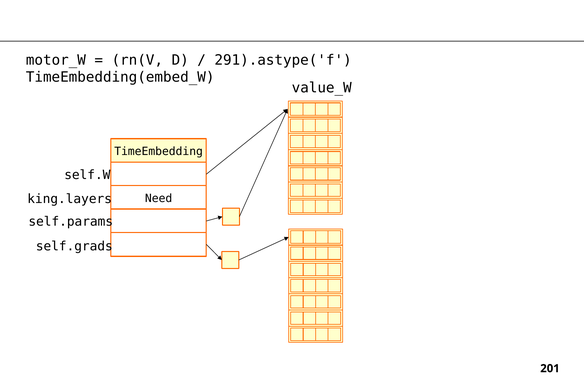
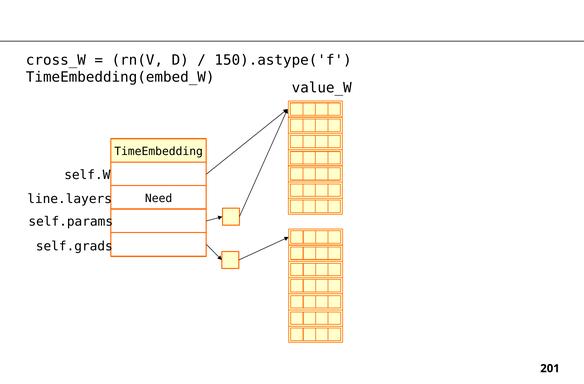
motor_W: motor_W -> cross_W
291).astype('f: 291).astype('f -> 150).astype('f
king.layers: king.layers -> line.layers
